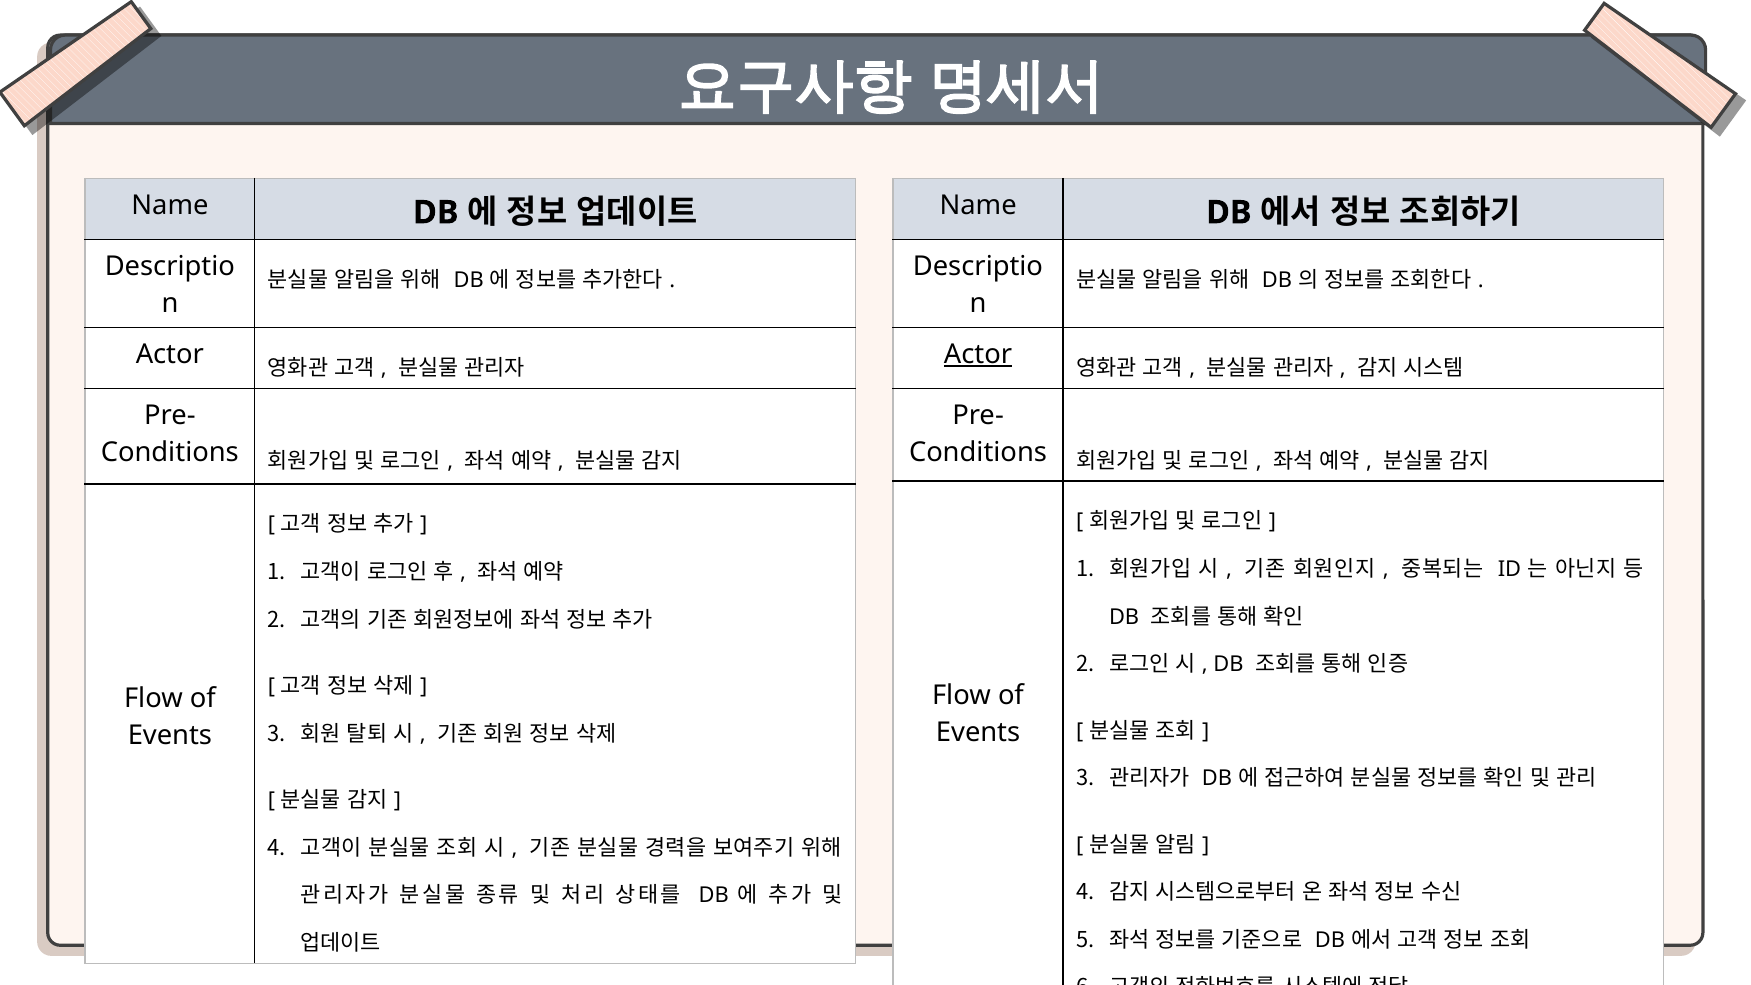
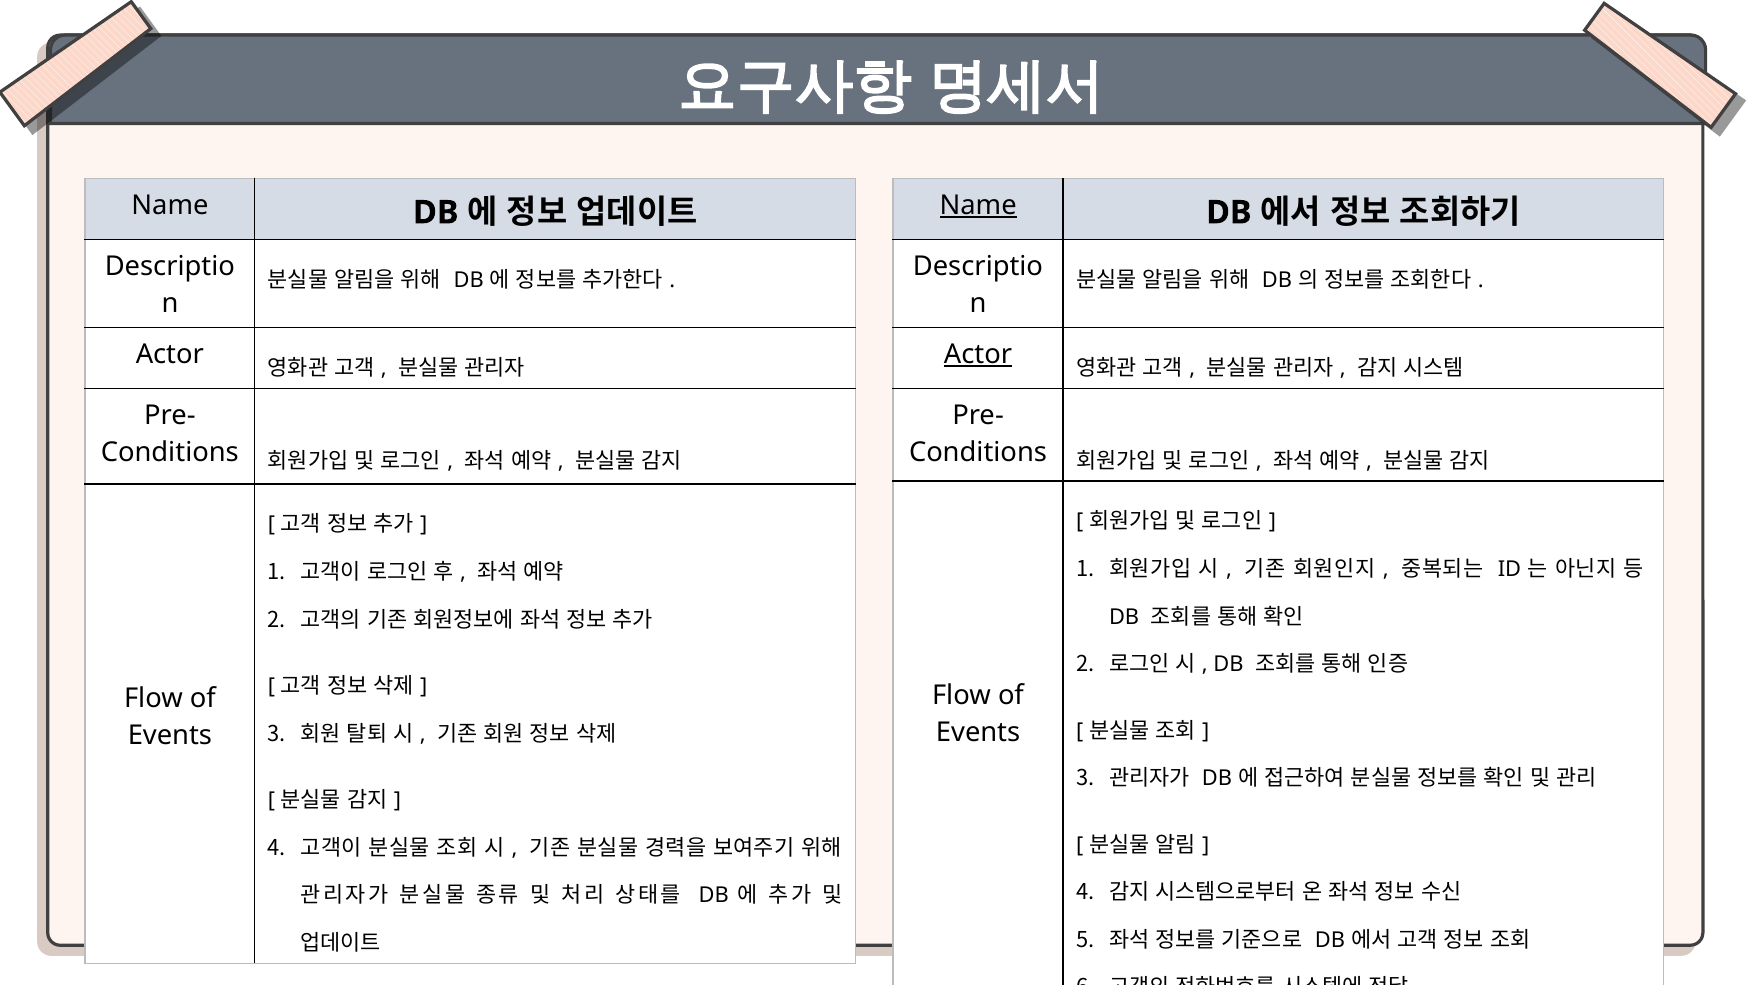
Name at (978, 206) underline: none -> present
